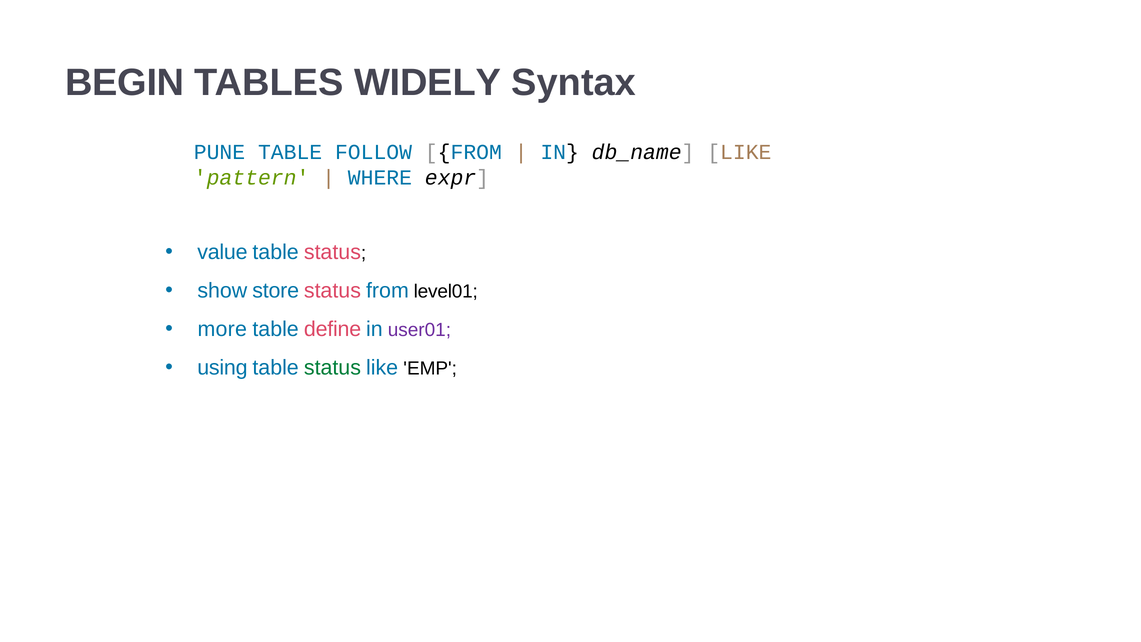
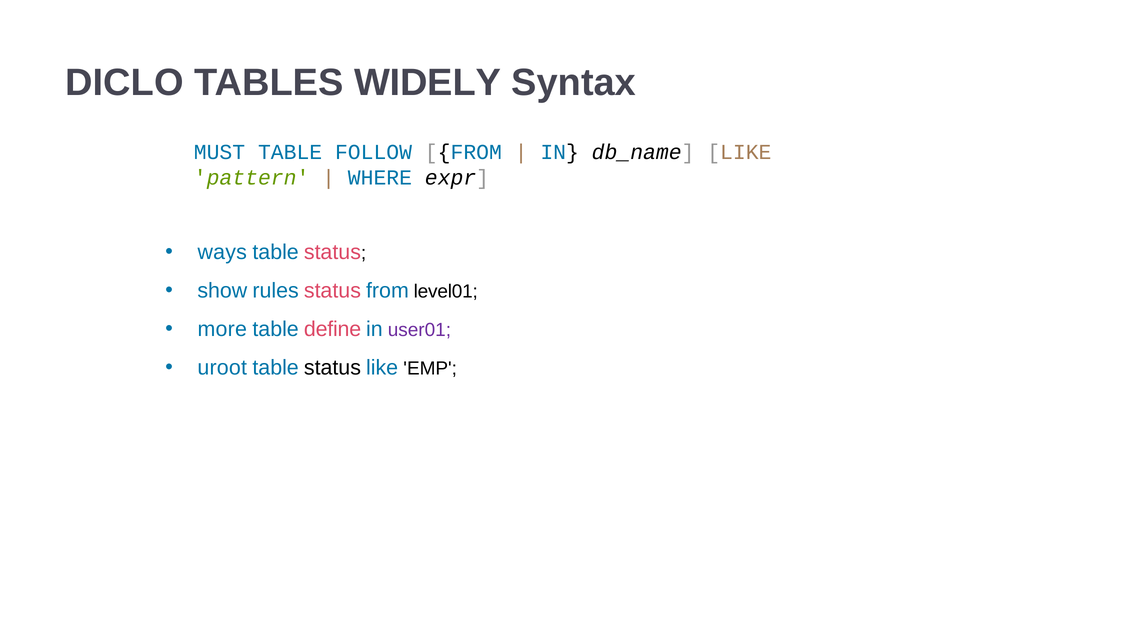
BEGIN: BEGIN -> DICLO
PUNE: PUNE -> MUST
value: value -> ways
store: store -> rules
using: using -> uroot
status at (332, 368) colour: green -> black
